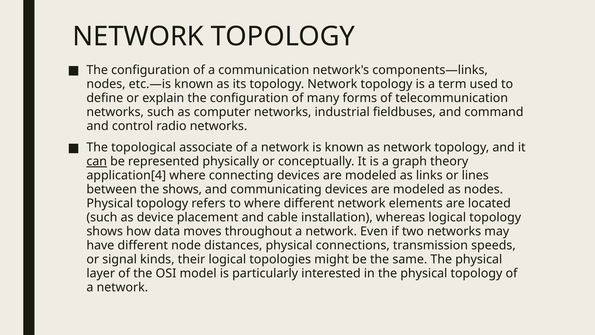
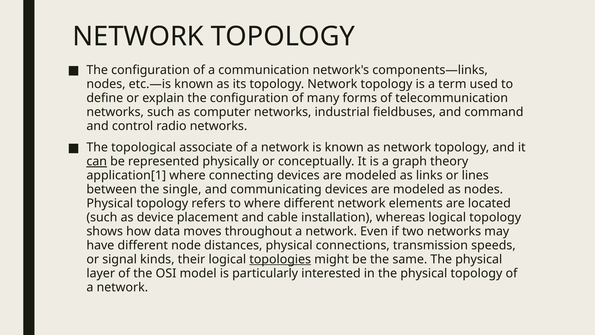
application[4: application[4 -> application[1
the shows: shows -> single
topologies underline: none -> present
